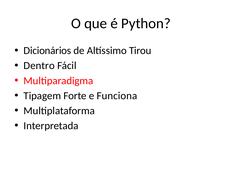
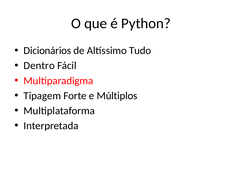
Tirou: Tirou -> Tudo
Funciona: Funciona -> Múltiplos
